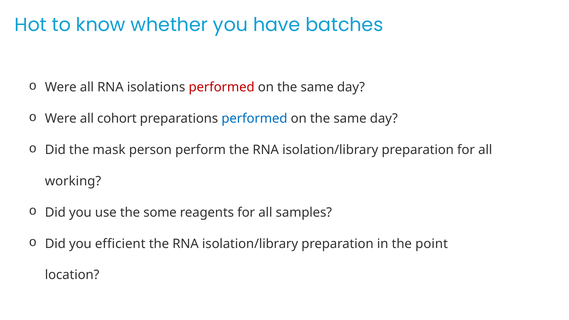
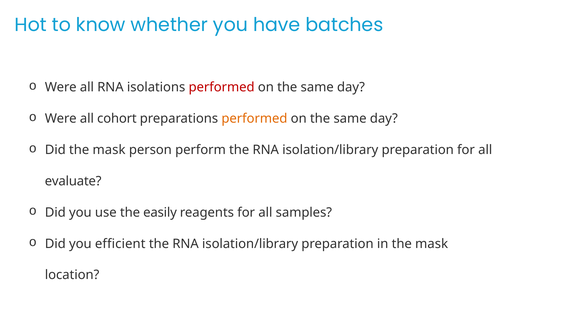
performed at (254, 119) colour: blue -> orange
working: working -> evaluate
some: some -> easily
in the point: point -> mask
